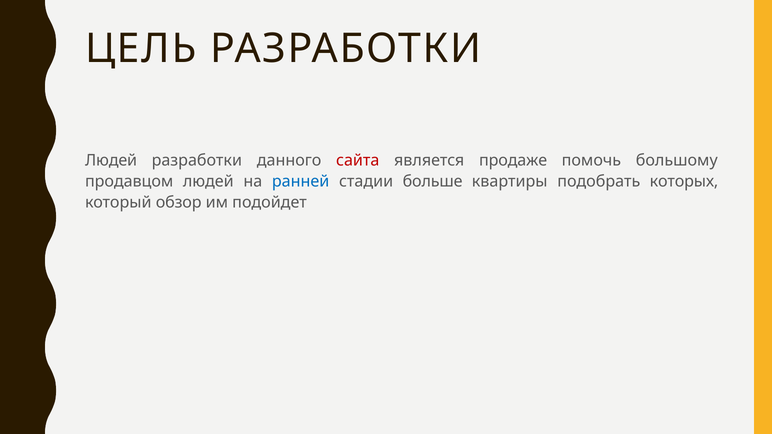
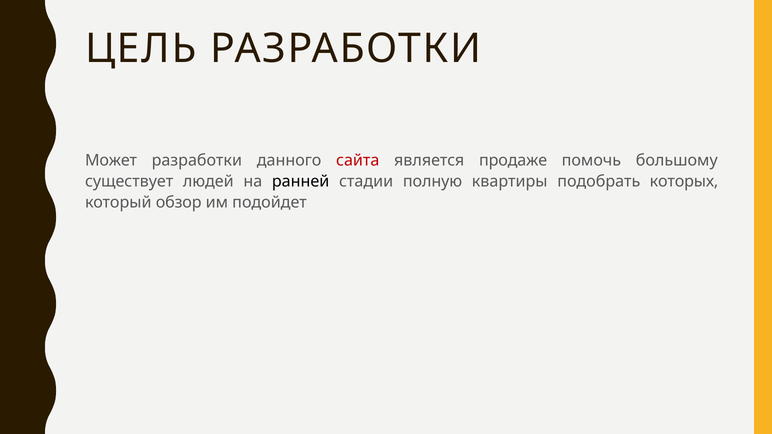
Людей at (111, 160): Людей -> Может
продавцом: продавцом -> существует
ранней colour: blue -> black
больше: больше -> полную
